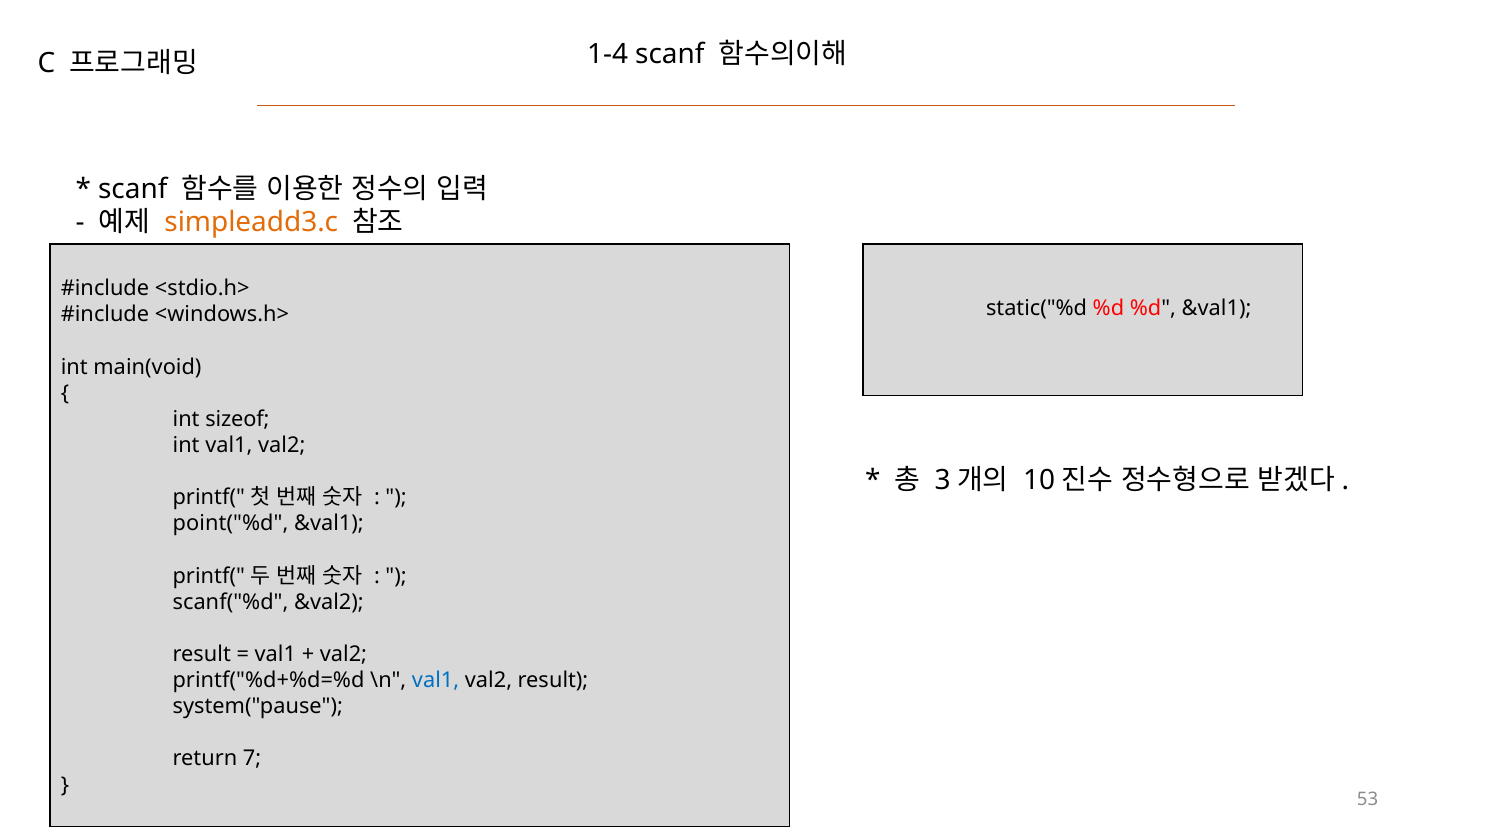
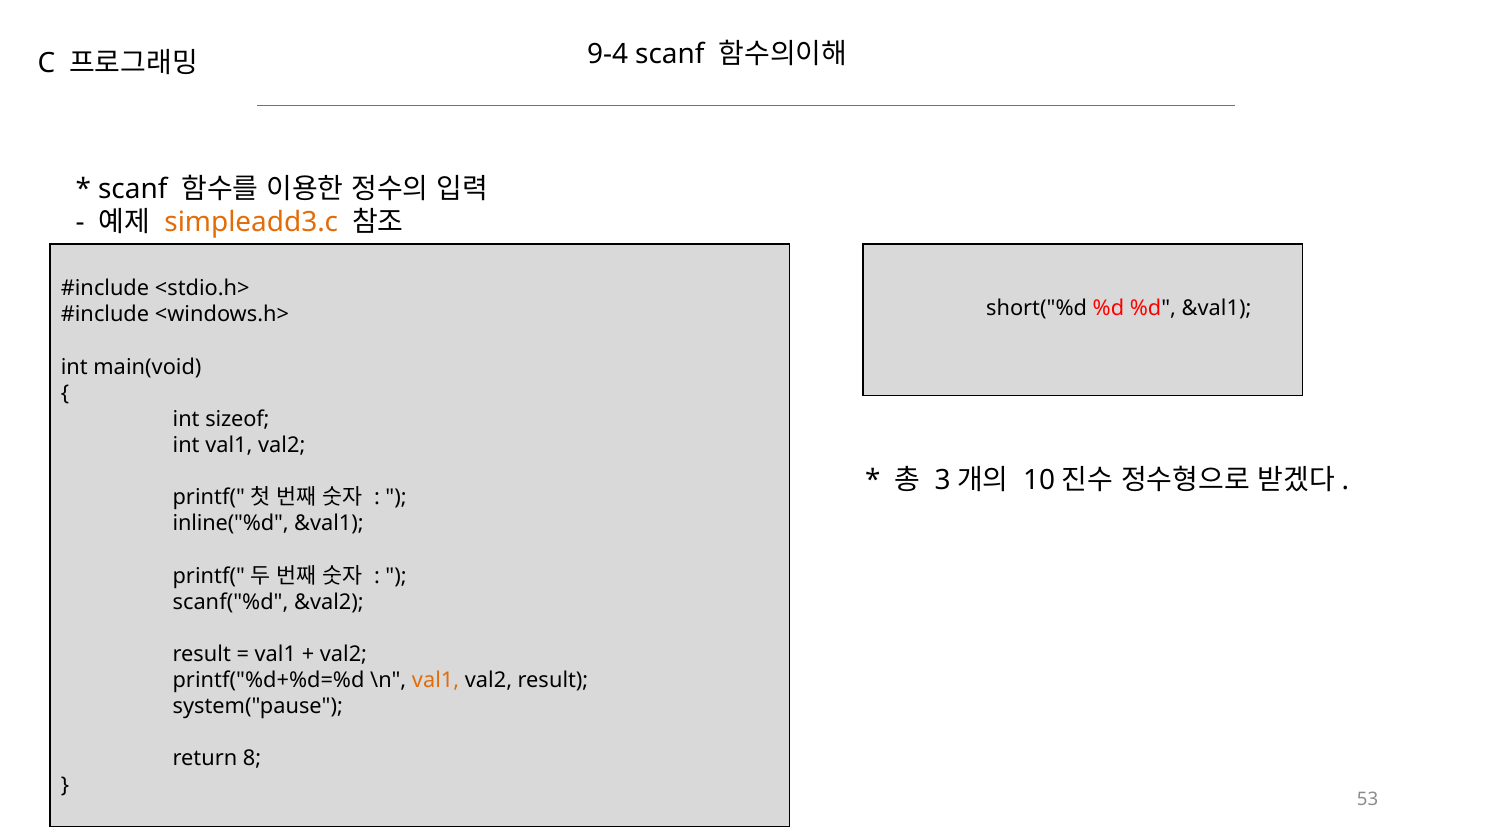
1-4: 1-4 -> 9-4
static("%d: static("%d -> short("%d
point("%d: point("%d -> inline("%d
val1 at (436, 681) colour: blue -> orange
7: 7 -> 8
